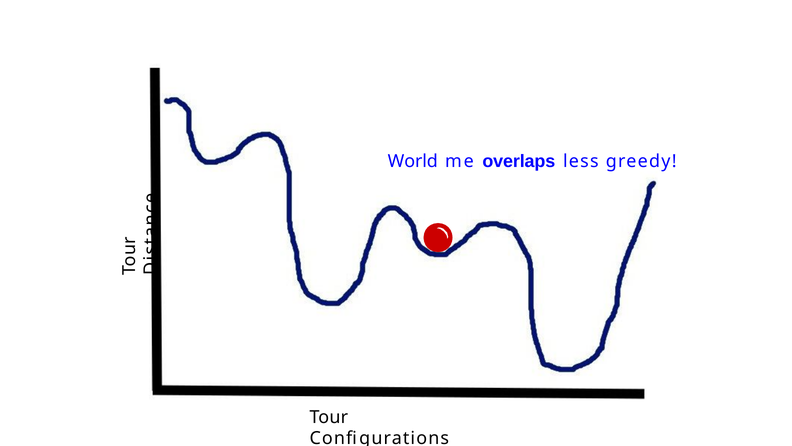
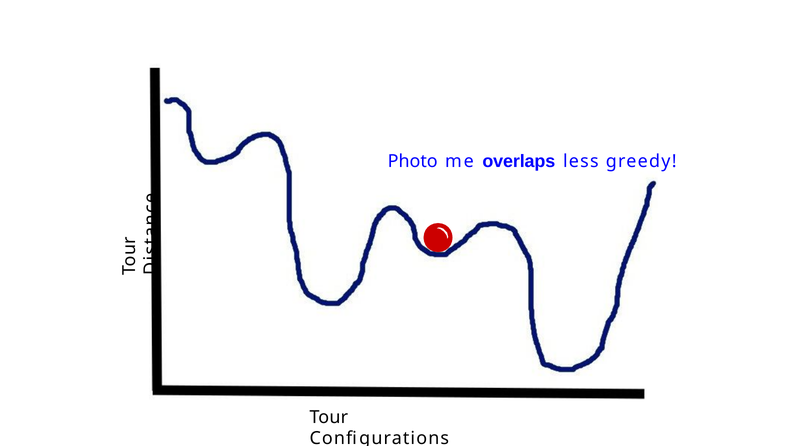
World: World -> Photo
